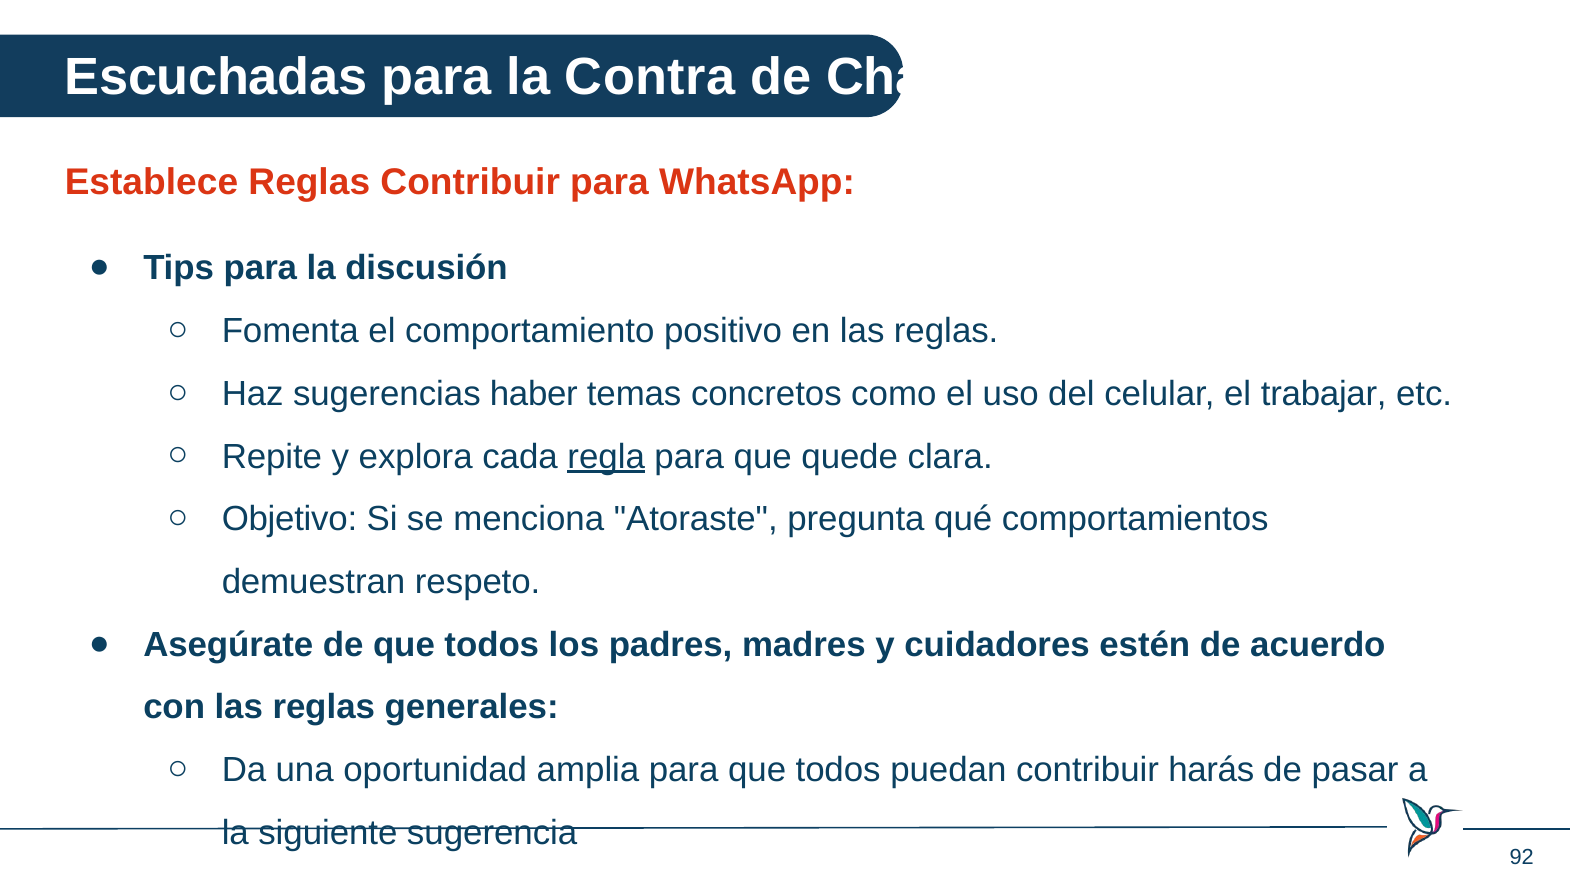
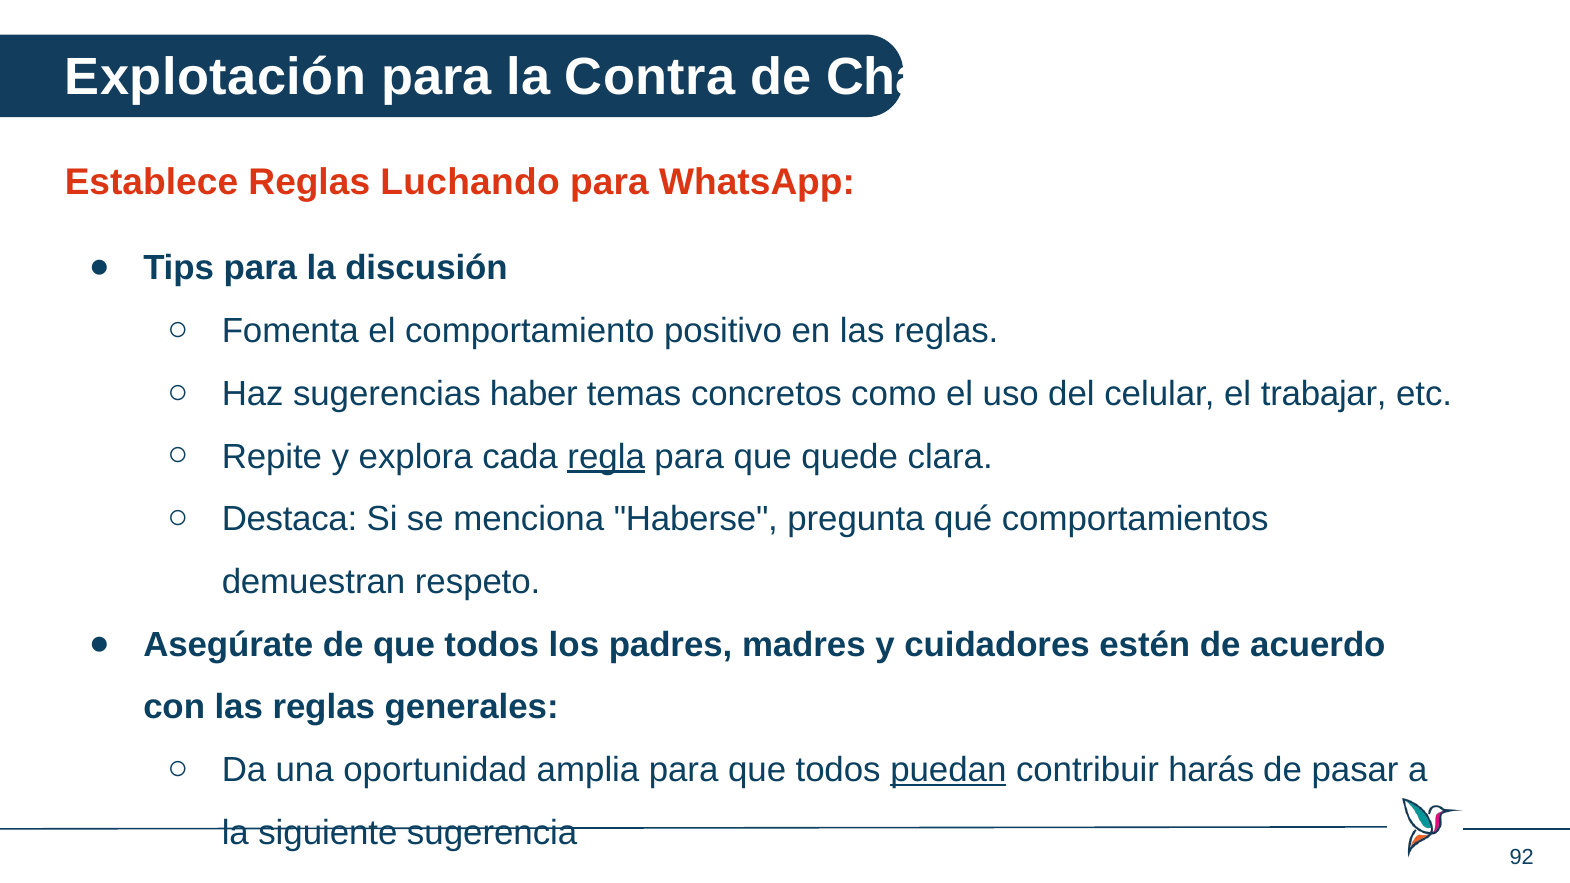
Escuchadas: Escuchadas -> Explotación
Reglas Contribuir: Contribuir -> Luchando
Objetivo: Objetivo -> Destaca
Atoraste: Atoraste -> Haberse
puedan underline: none -> present
